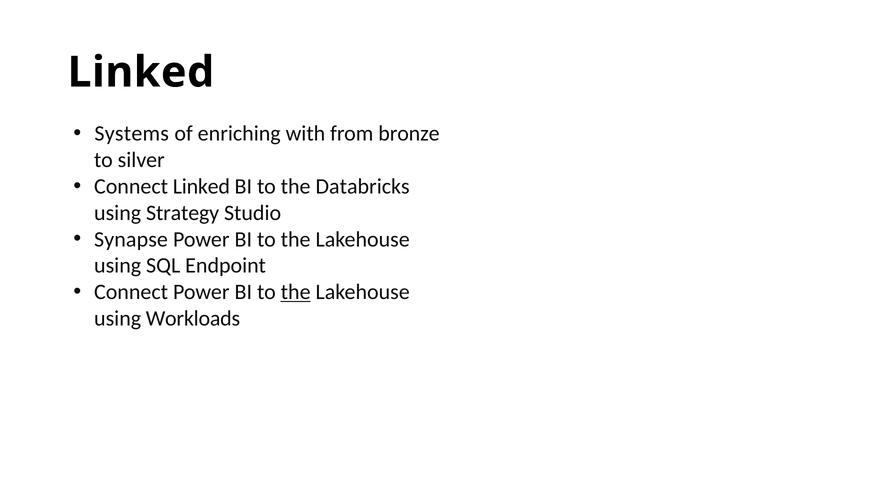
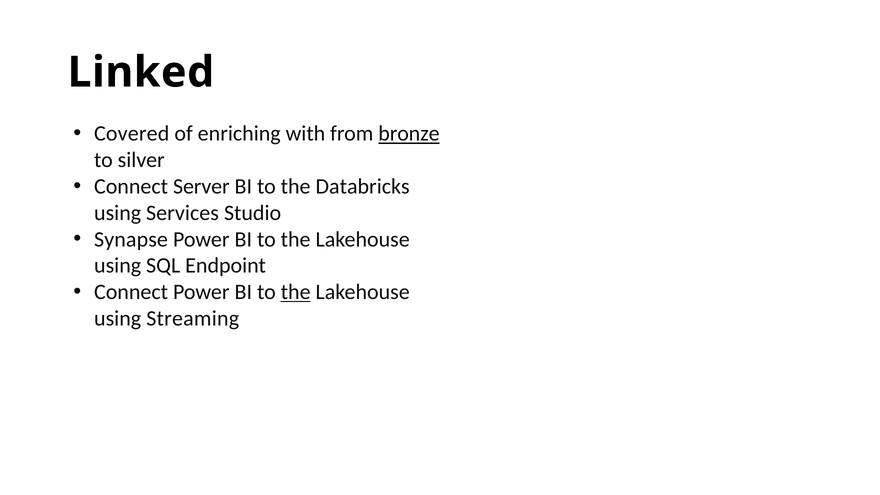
Systems: Systems -> Covered
bronze underline: none -> present
Connect Linked: Linked -> Server
Strategy: Strategy -> Services
Workloads: Workloads -> Streaming
